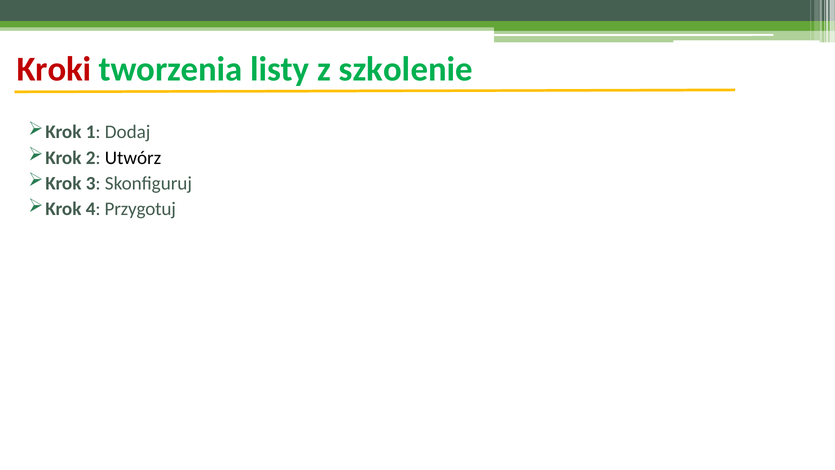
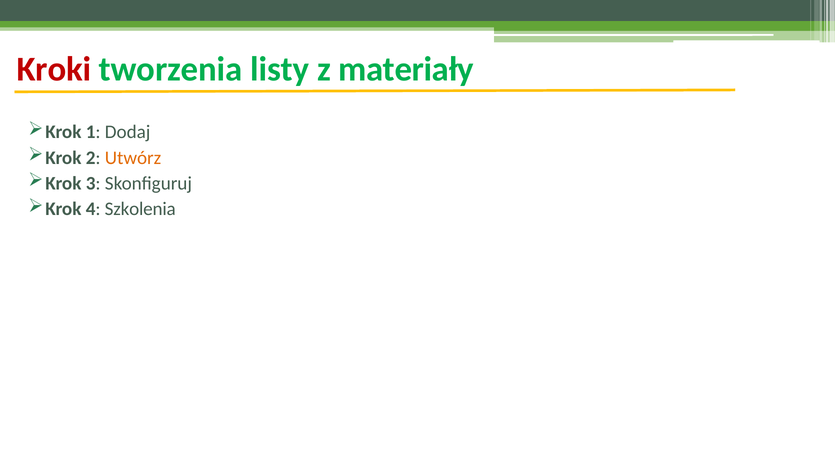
szkolenie: szkolenie -> materiały
Utwórz colour: black -> orange
Przygotuj: Przygotuj -> Szkolenia
